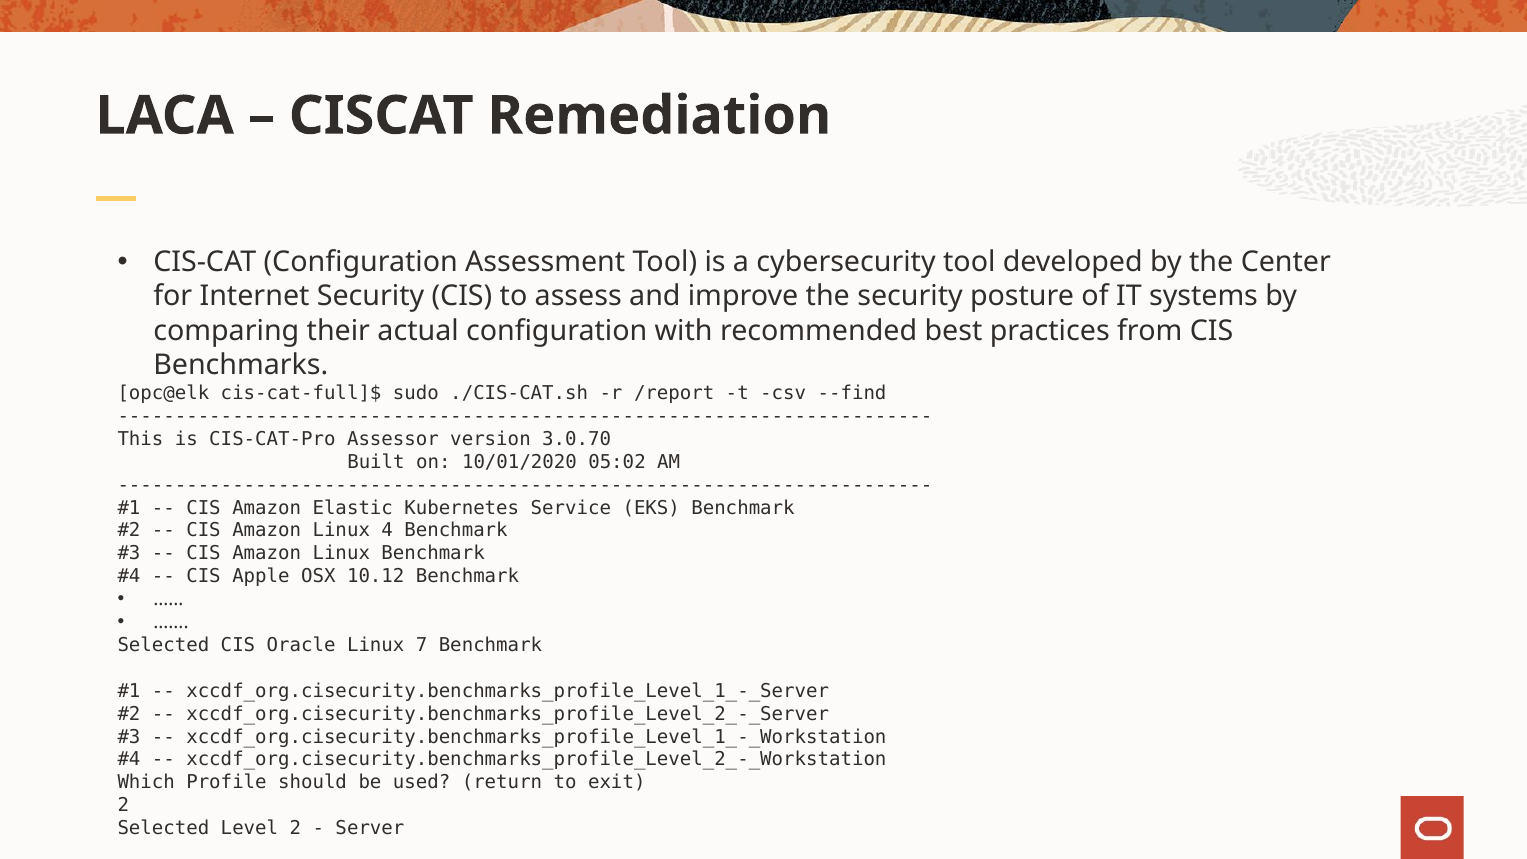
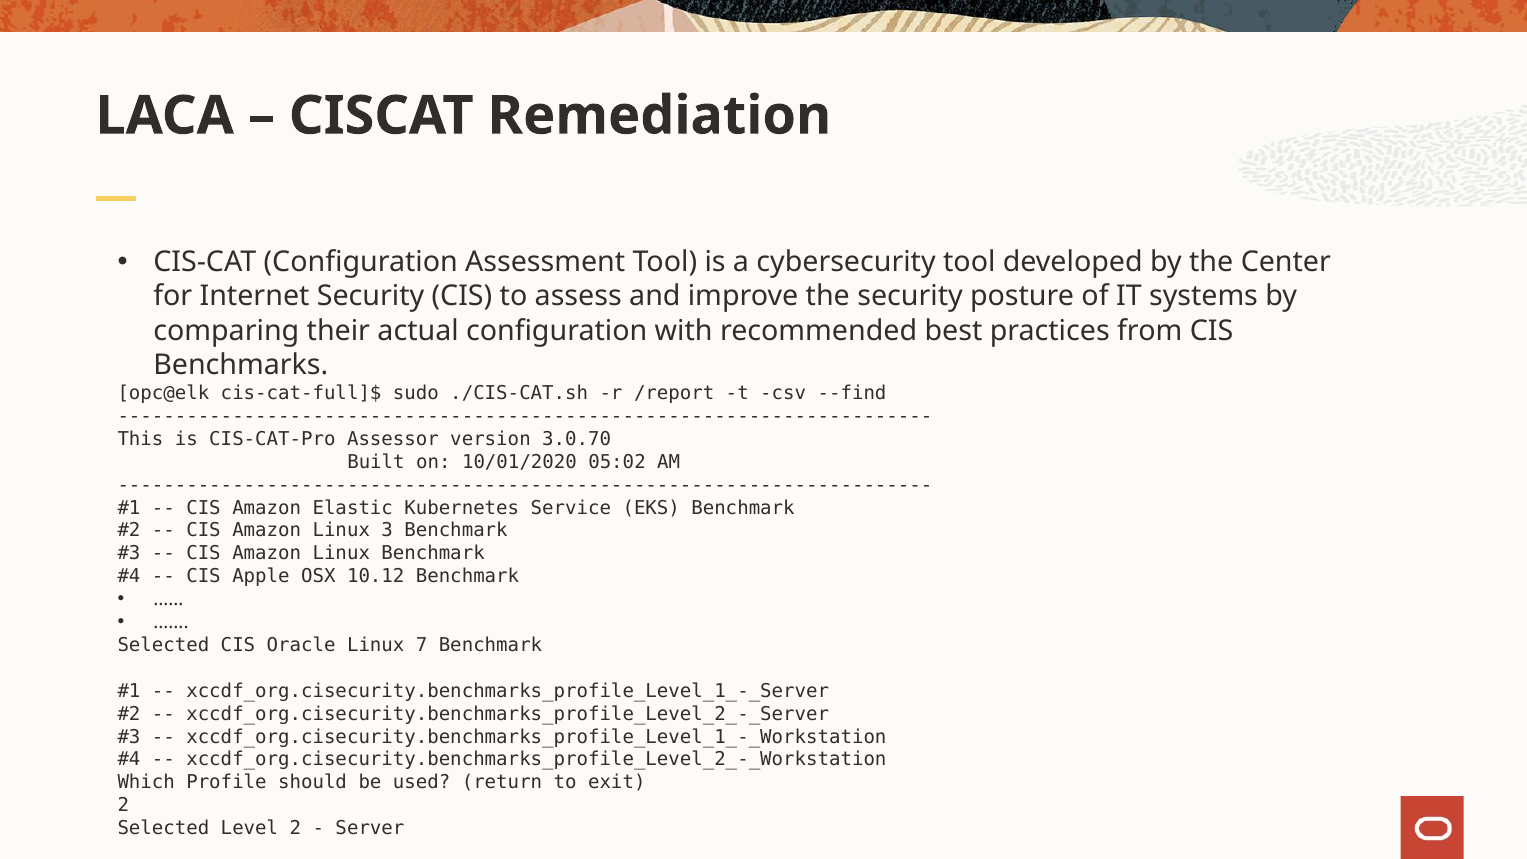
4: 4 -> 3
